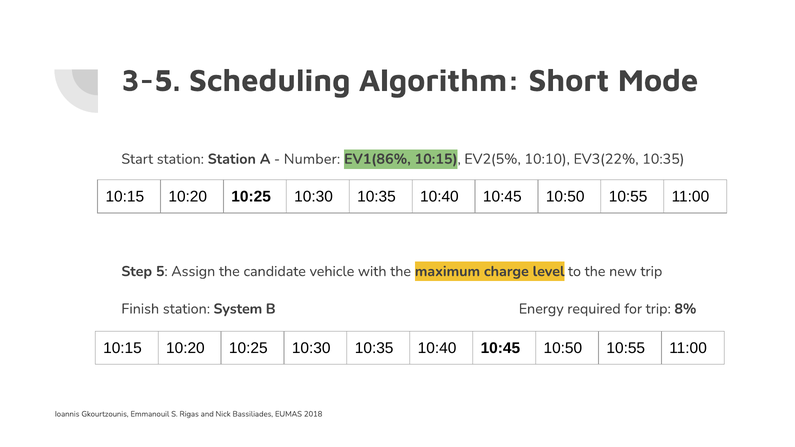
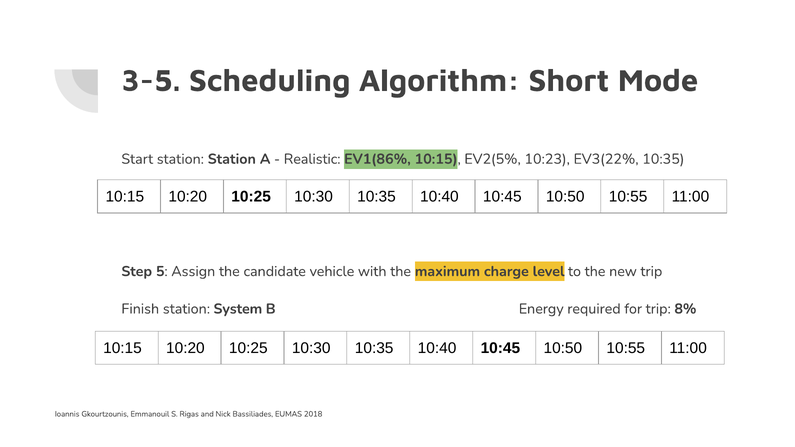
Number: Number -> Realistic
10:10: 10:10 -> 10:23
